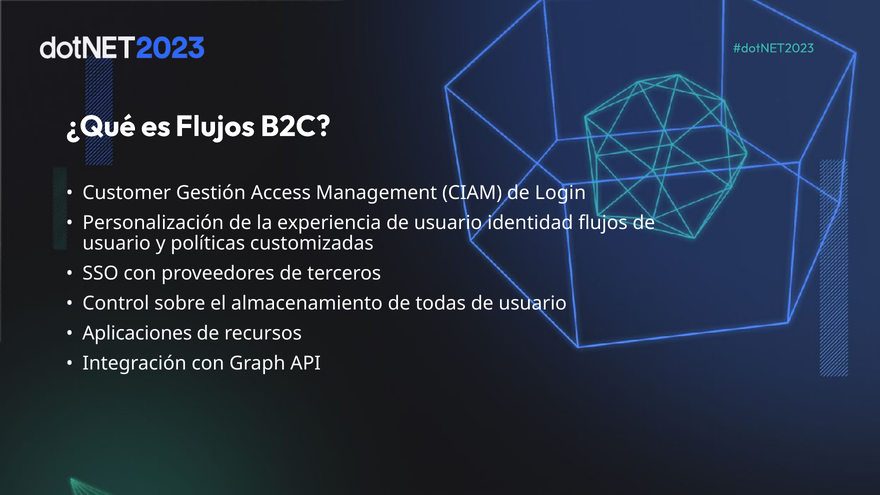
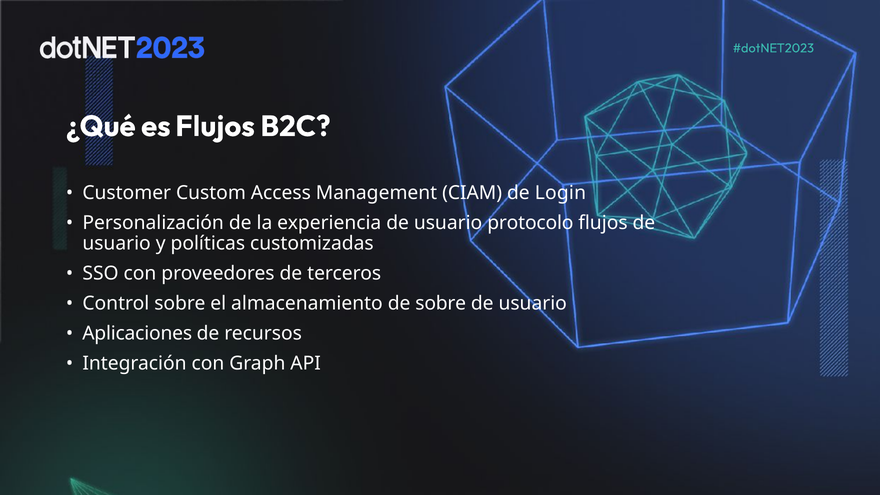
Gestión: Gestión -> Custom
identidad: identidad -> protocolo
de todas: todas -> sobre
